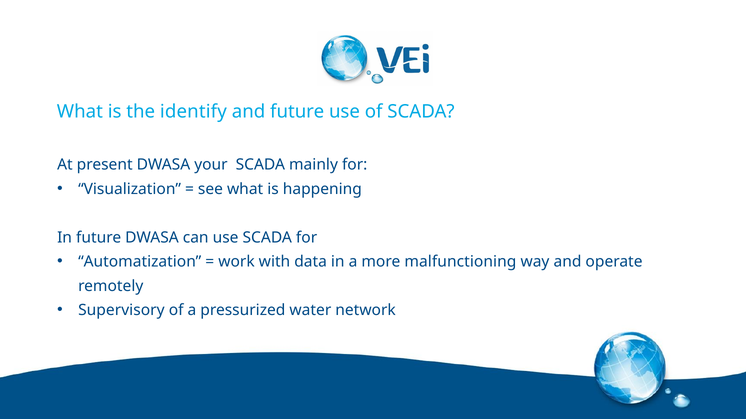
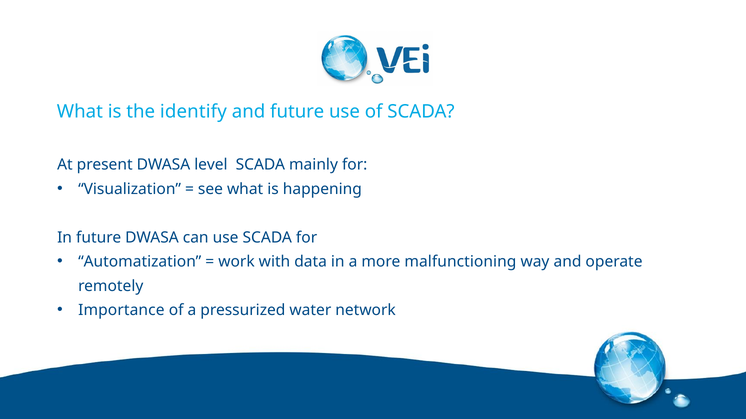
your: your -> level
Supervisory: Supervisory -> Importance
